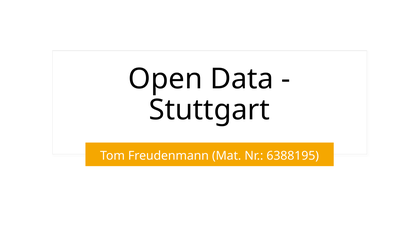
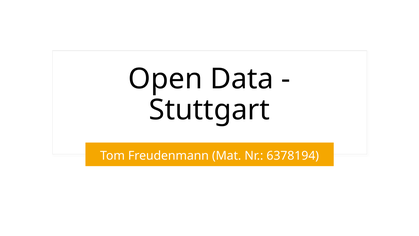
6388195: 6388195 -> 6378194
